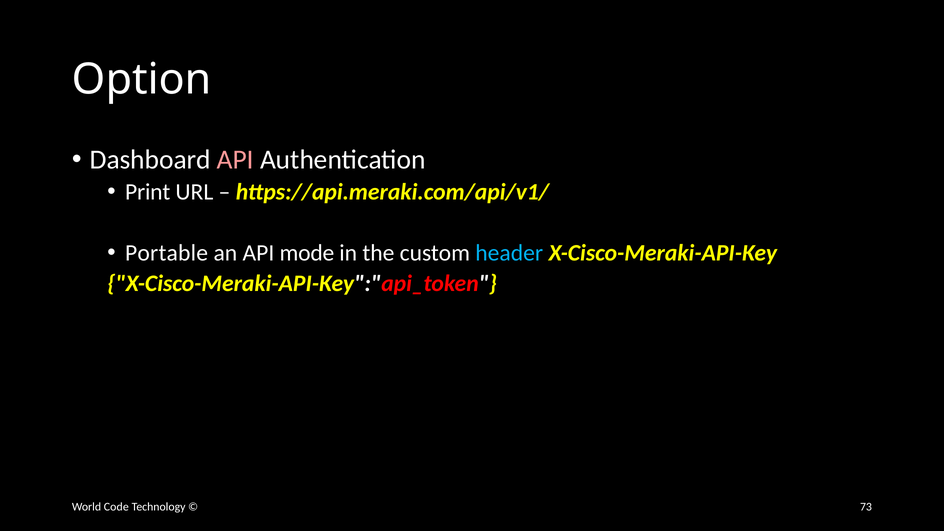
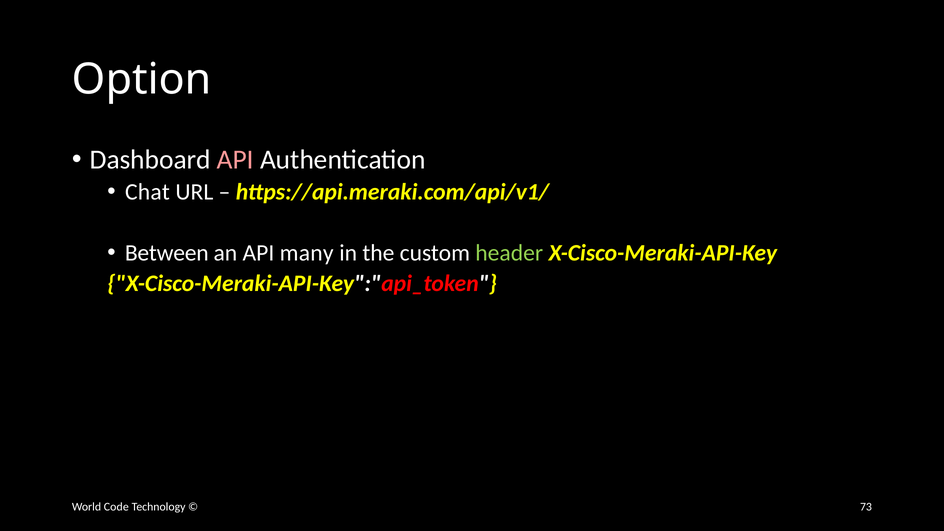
Print: Print -> Chat
Portable: Portable -> Between
mode: mode -> many
header colour: light blue -> light green
